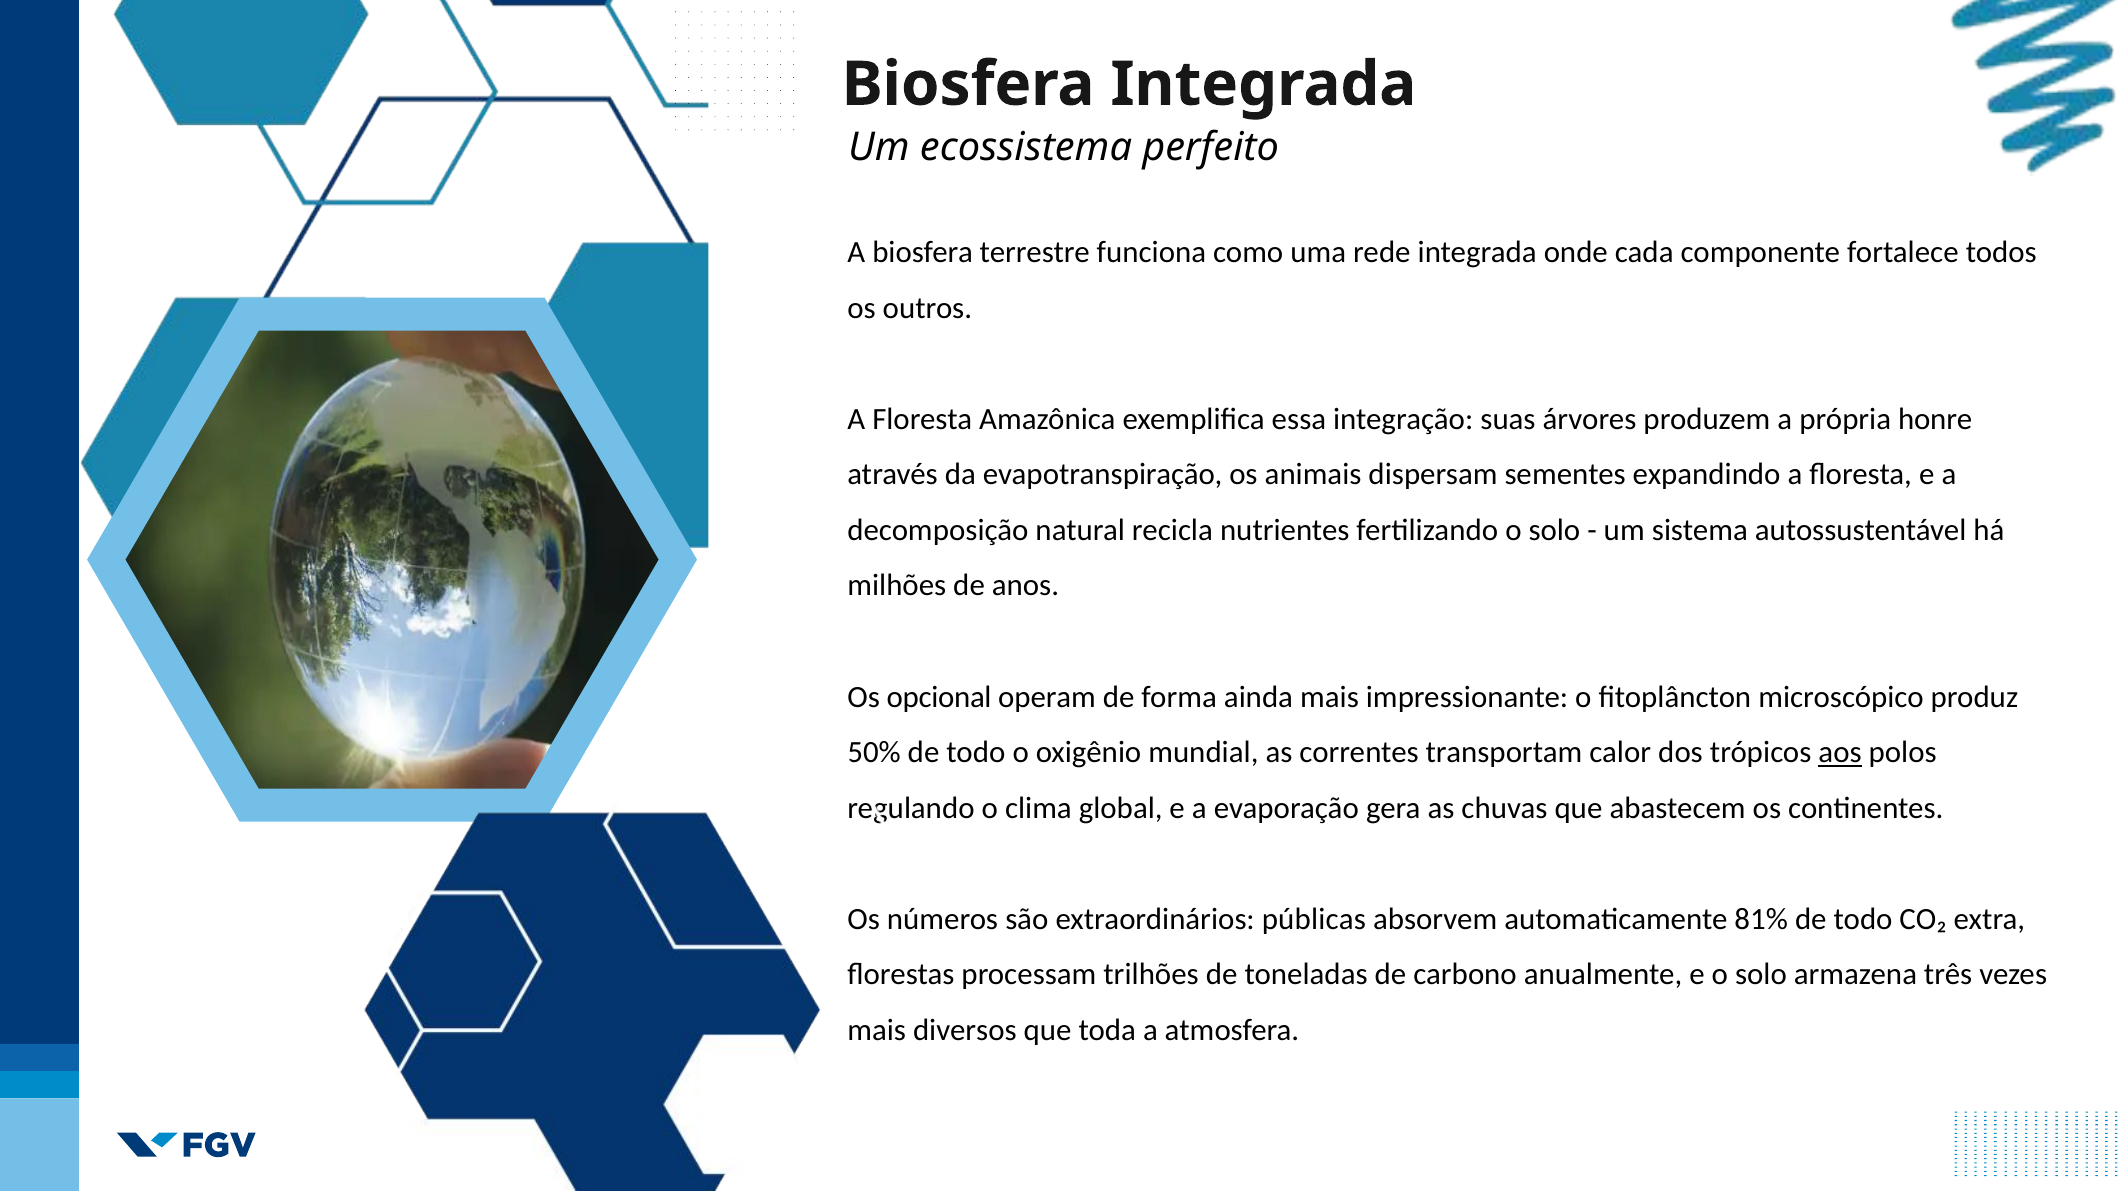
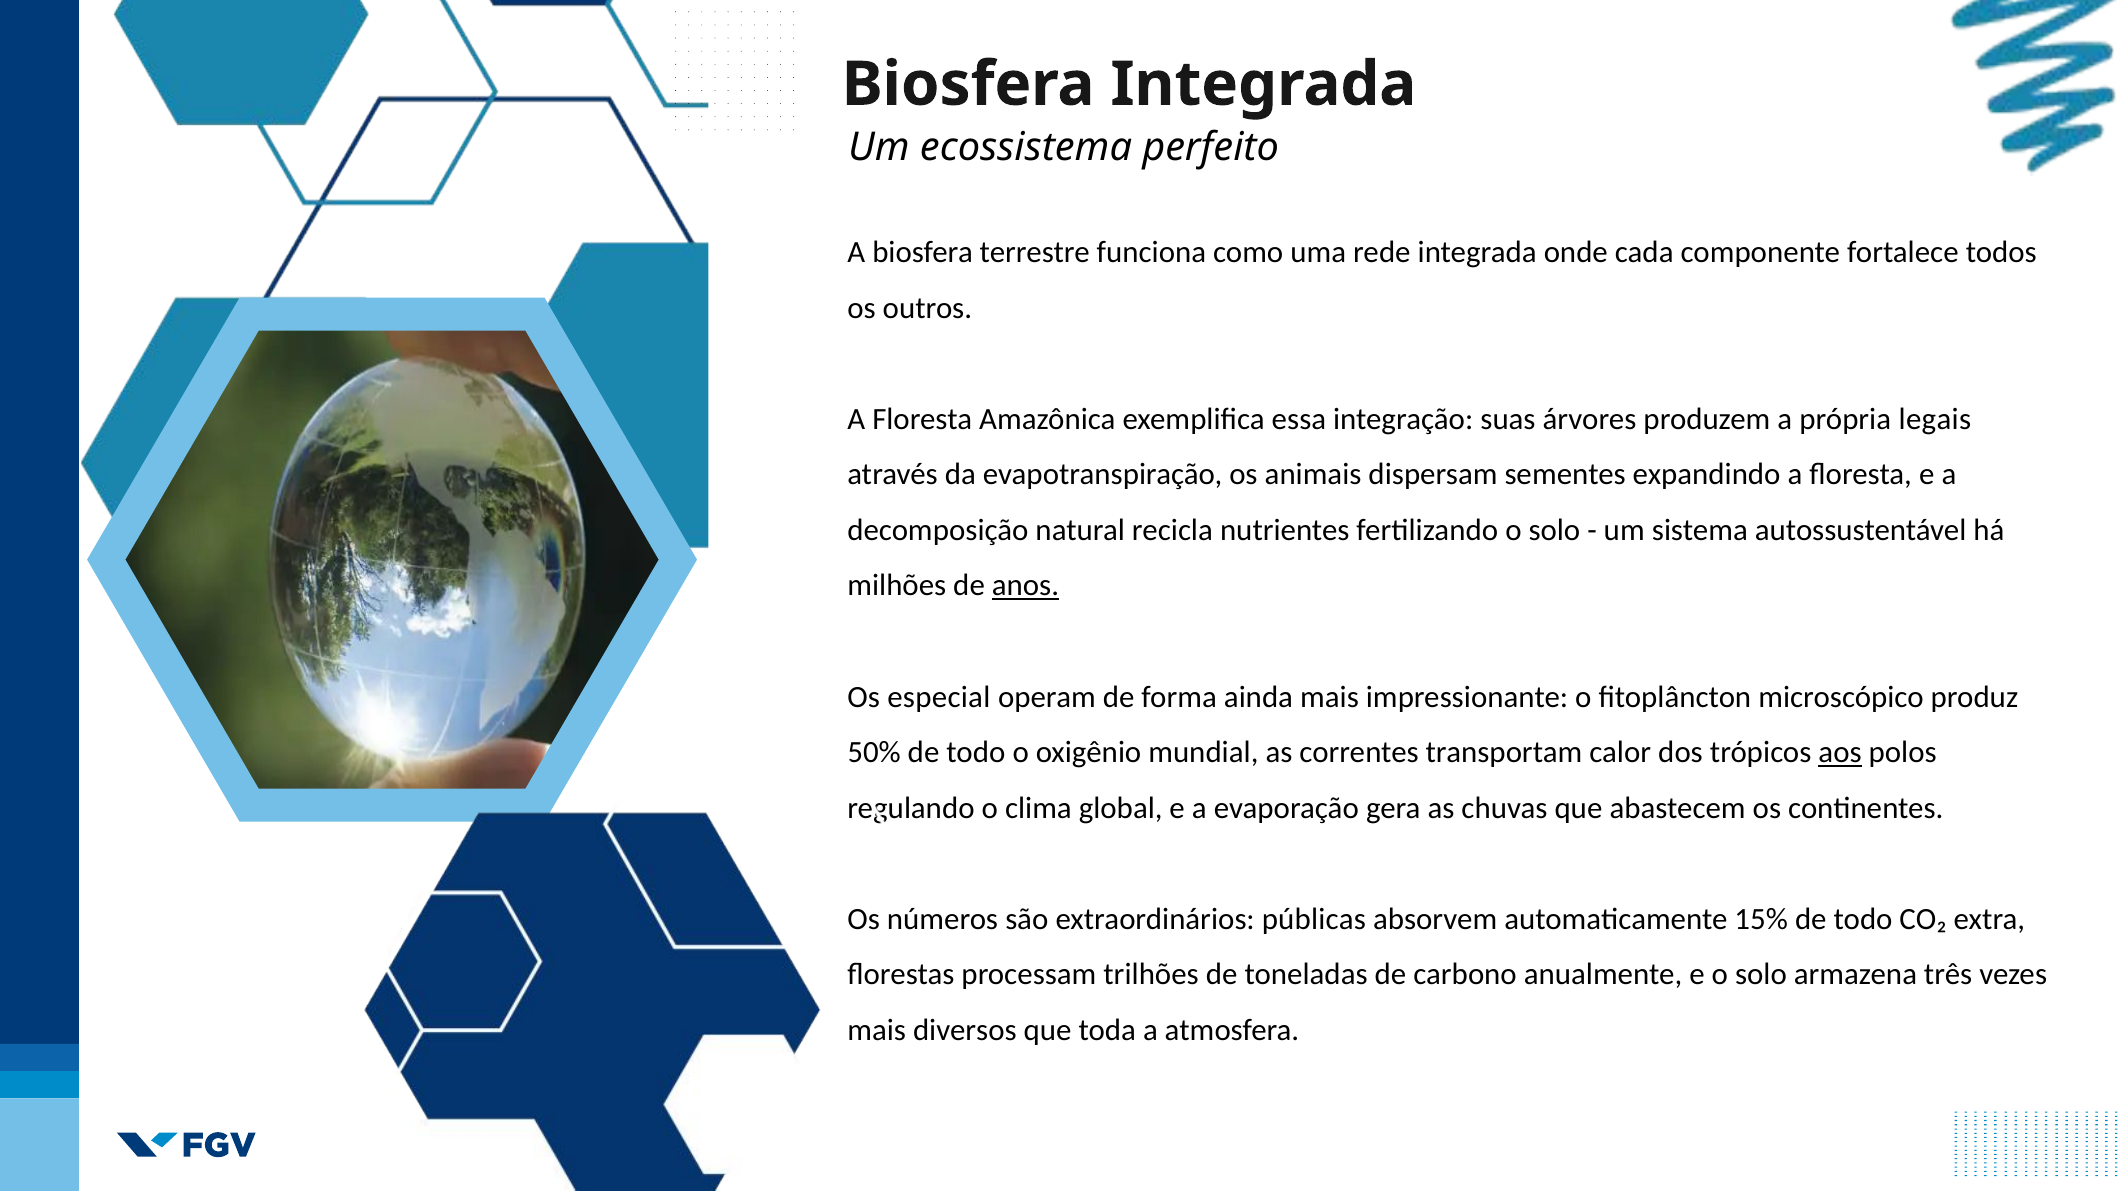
honre: honre -> legais
anos underline: none -> present
opcional: opcional -> especial
81%: 81% -> 15%
